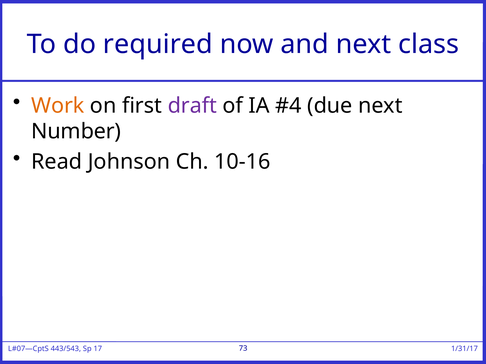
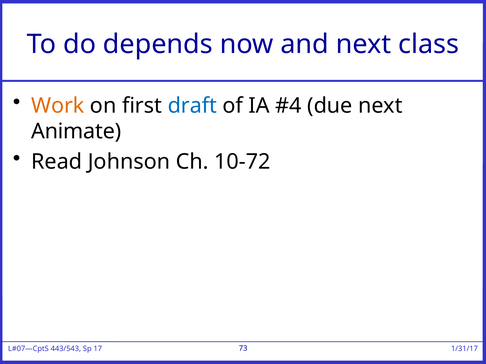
required: required -> depends
draft colour: purple -> blue
Number: Number -> Animate
10-16: 10-16 -> 10-72
